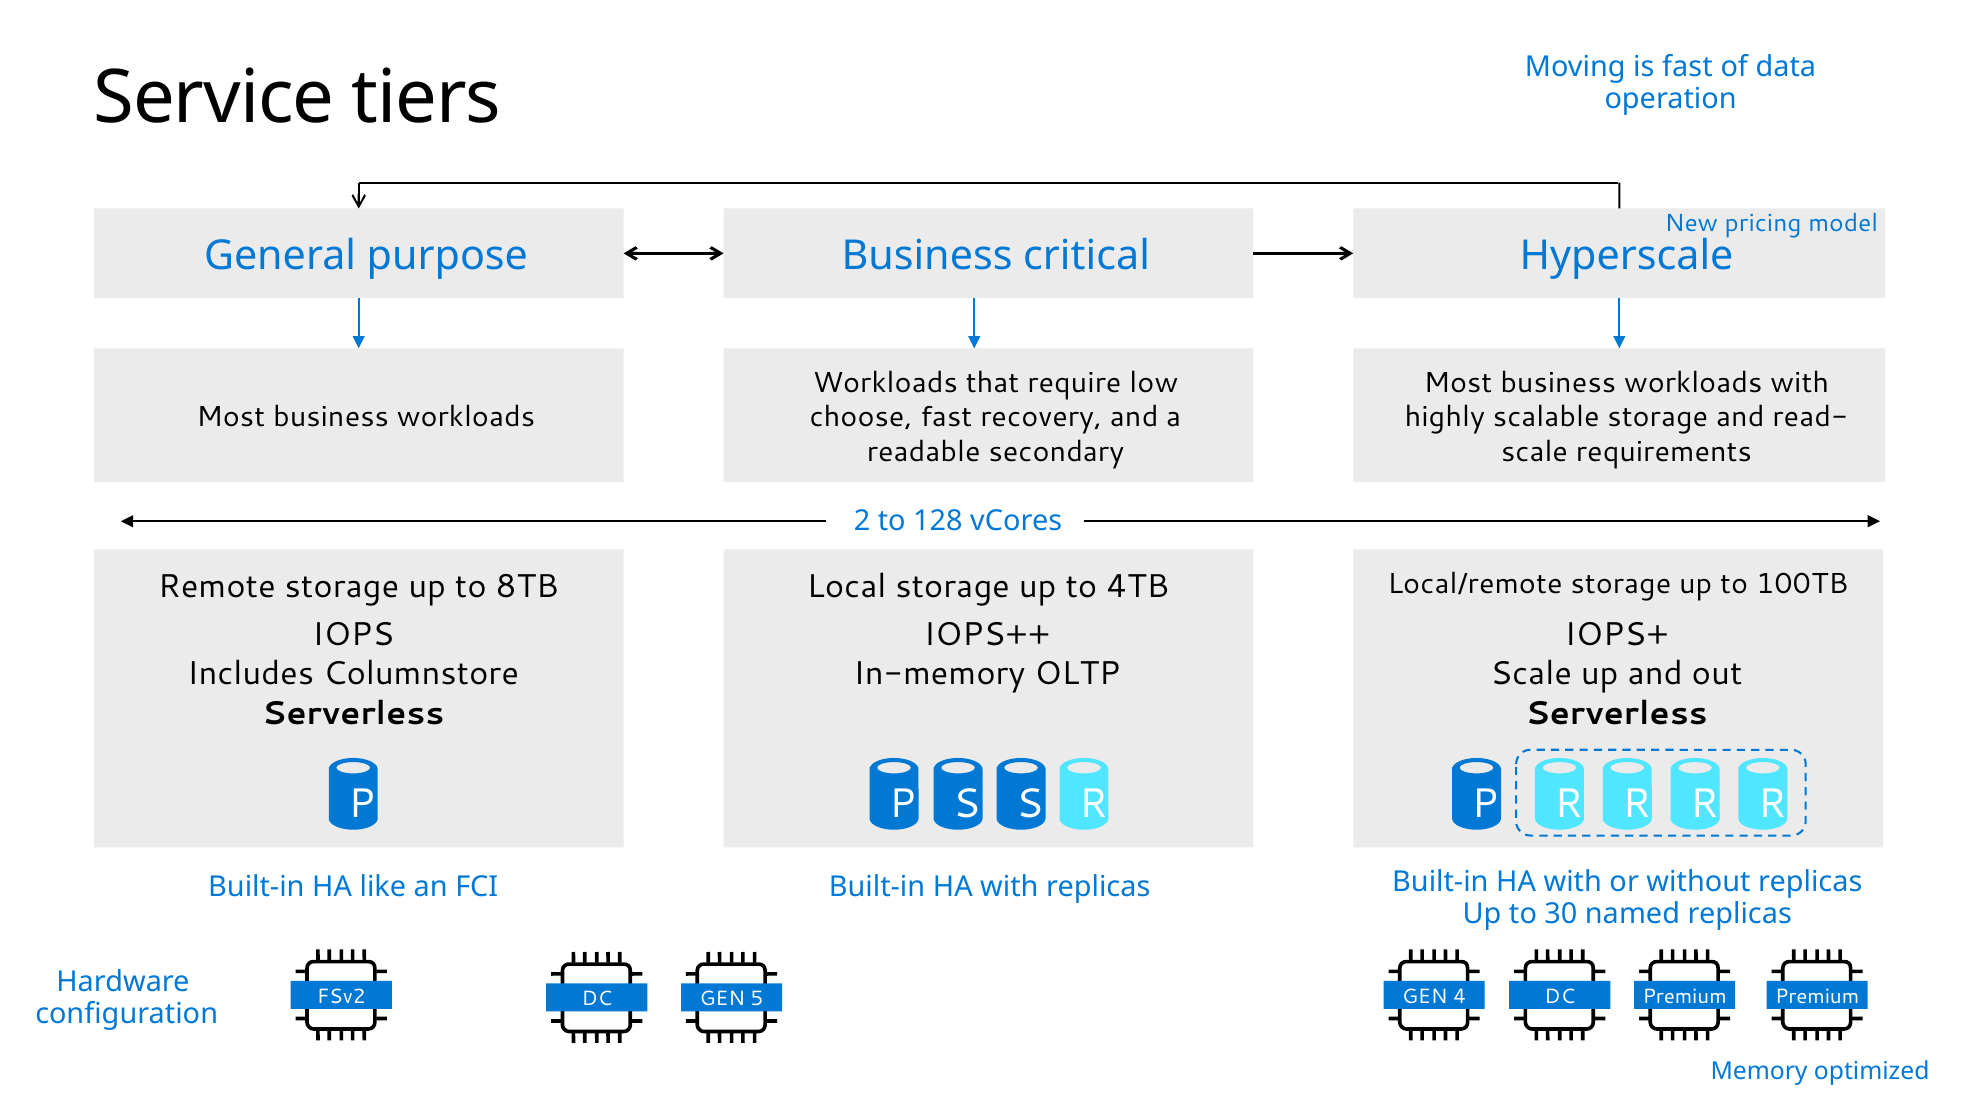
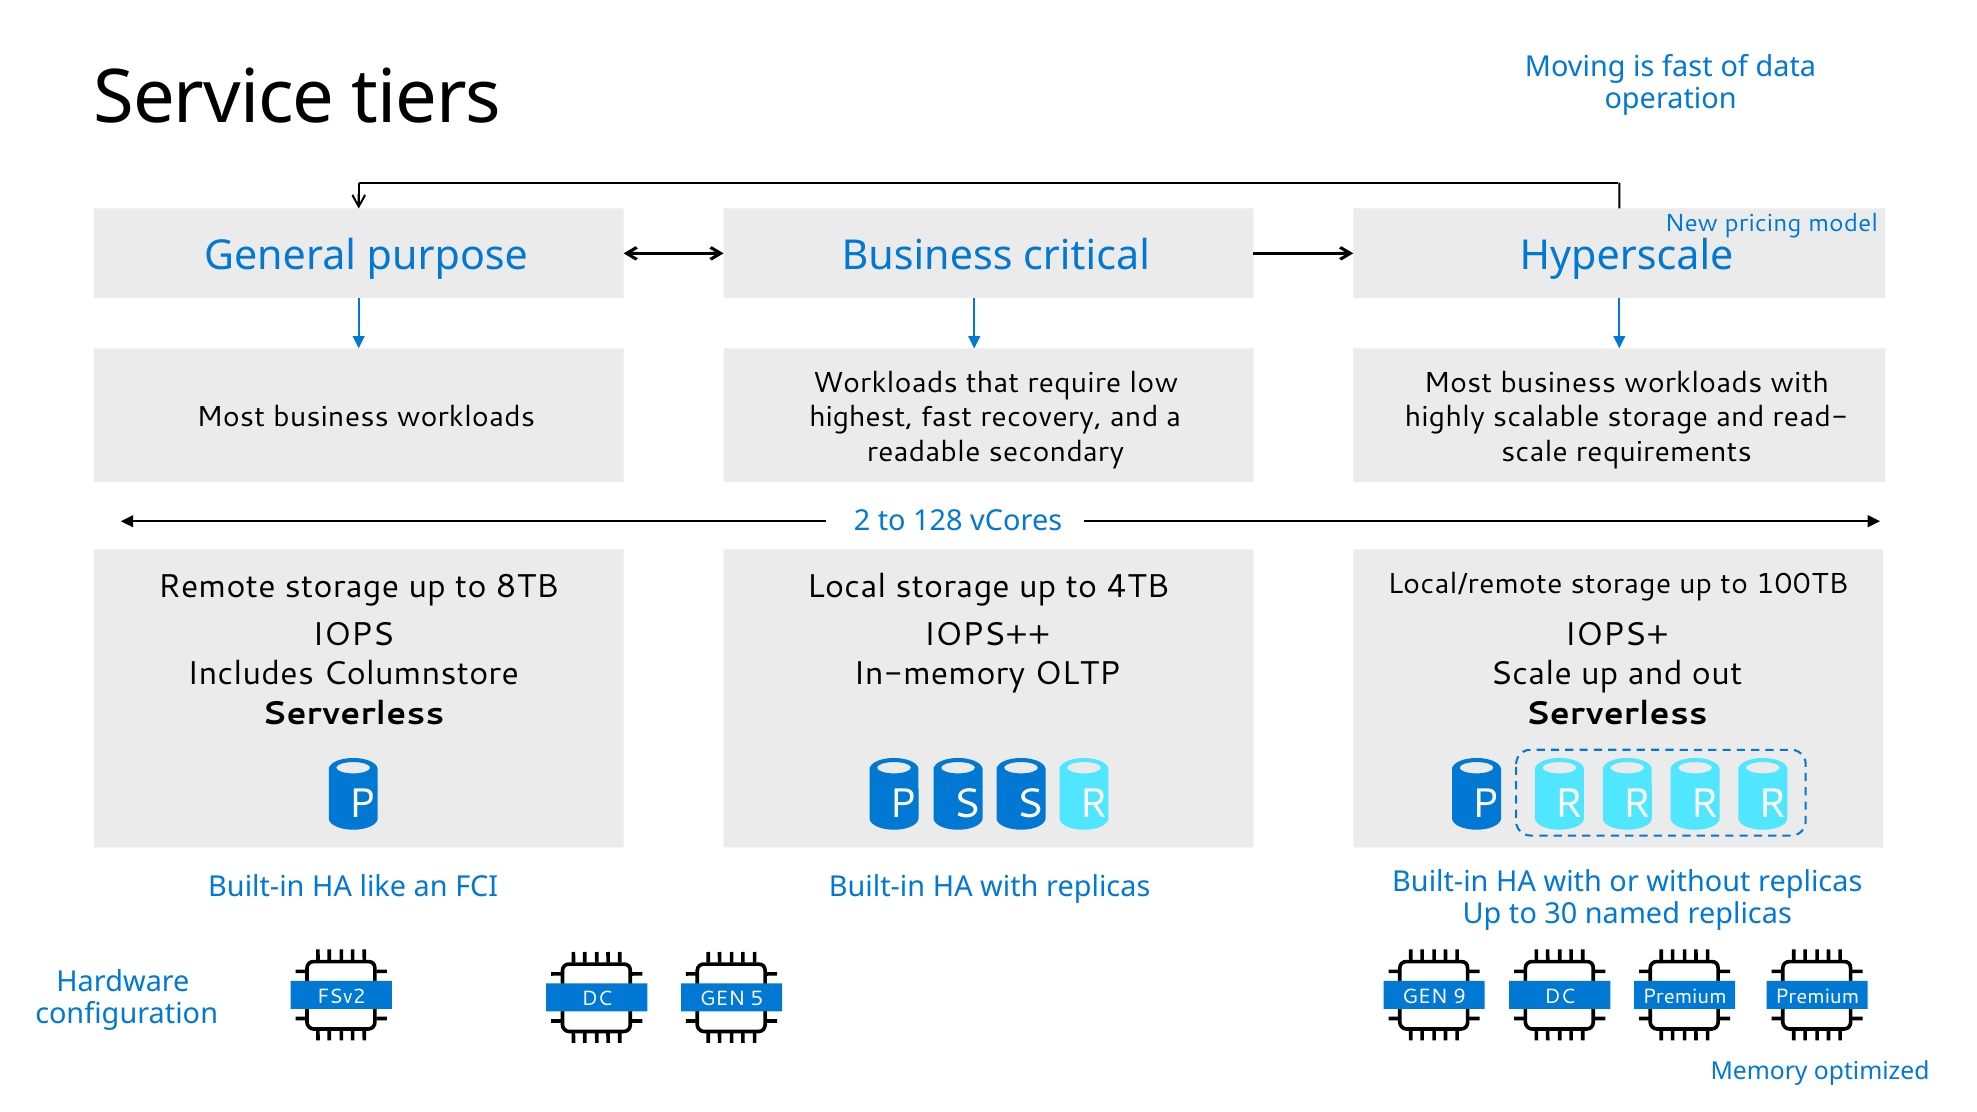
choose: choose -> highest
4: 4 -> 9
